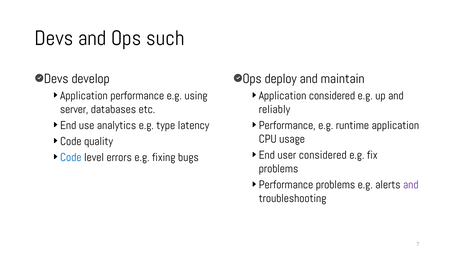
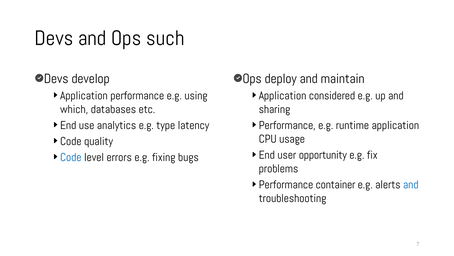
server: server -> which
reliably: reliably -> sharing
user considered: considered -> opportunity
Performance problems: problems -> container
and at (411, 184) colour: purple -> blue
